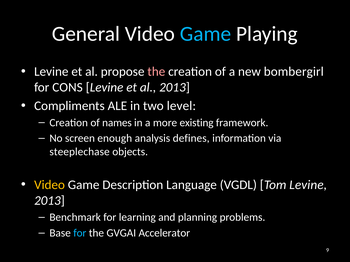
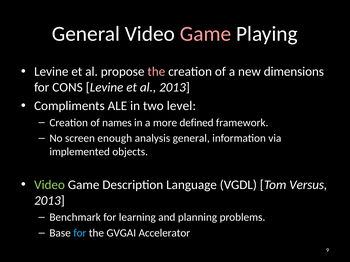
Game at (206, 34) colour: light blue -> pink
bombergirl: bombergirl -> dimensions
existing: existing -> defined
analysis defines: defines -> general
steeplechase: steeplechase -> implemented
Video at (50, 185) colour: yellow -> light green
Tom Levine: Levine -> Versus
